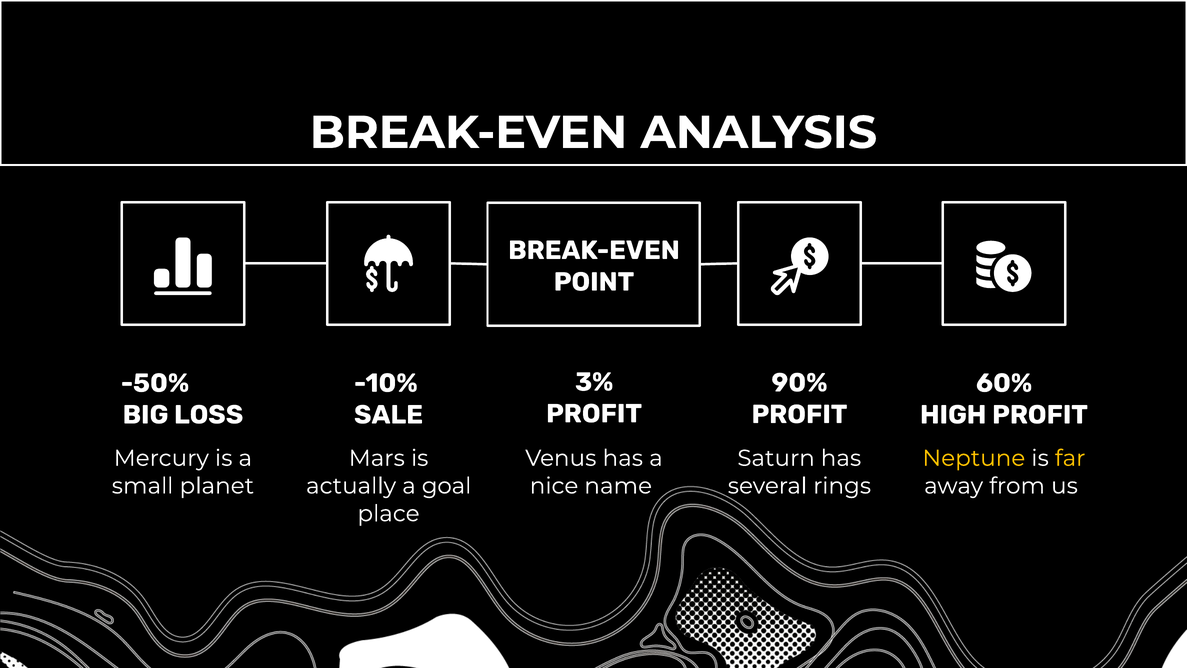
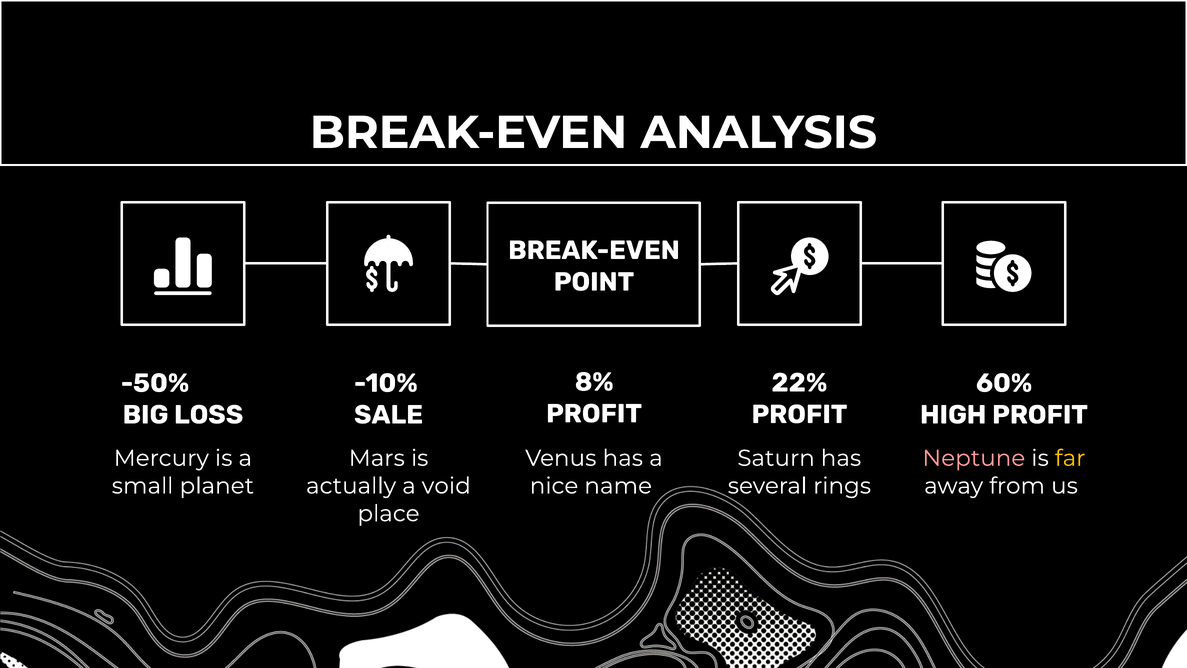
3%: 3% -> 8%
90%: 90% -> 22%
Neptune colour: yellow -> pink
goal: goal -> void
